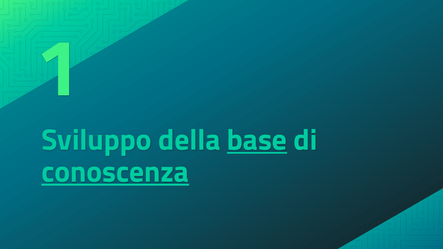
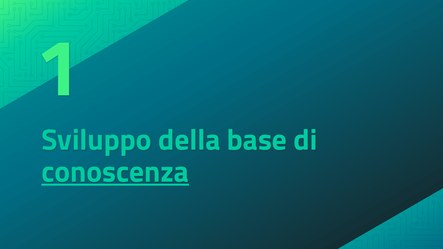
base underline: present -> none
